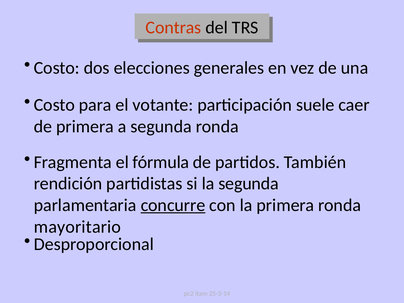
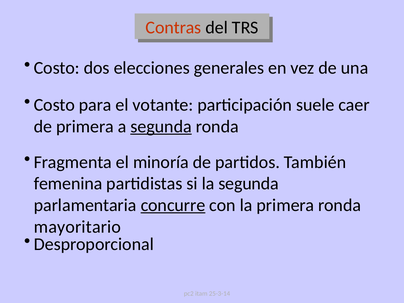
segunda at (161, 126) underline: none -> present
fórmula: fórmula -> minoría
rendición: rendición -> femenina
